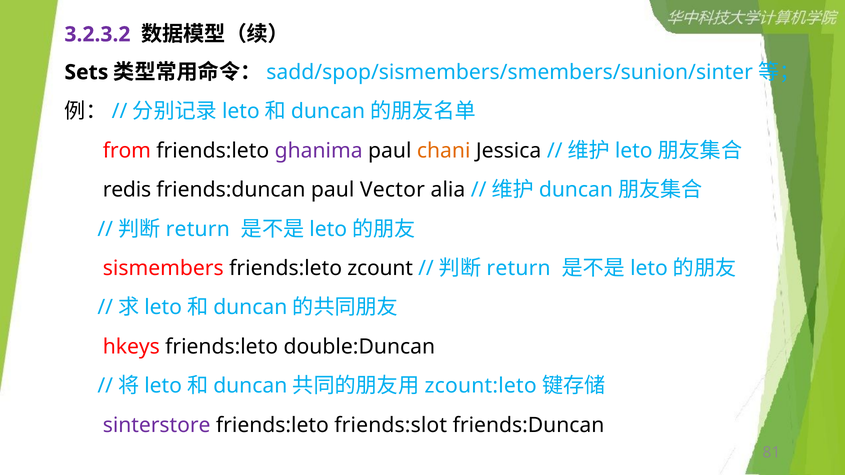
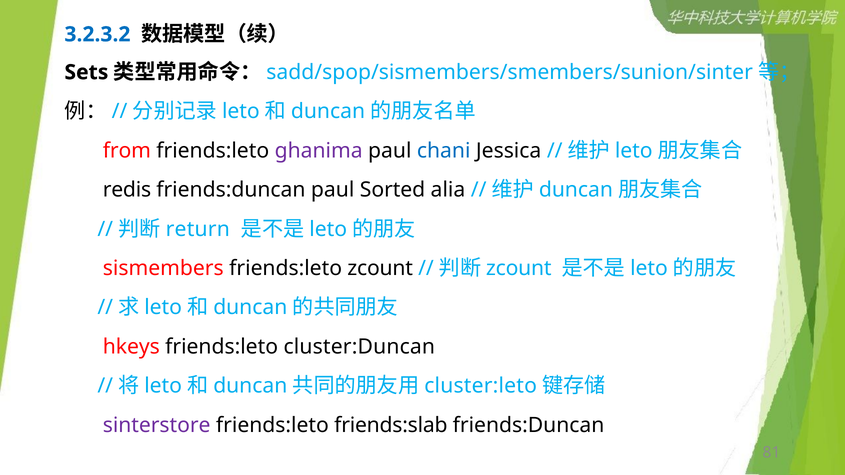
3.2.3.2 colour: purple -> blue
chani colour: orange -> blue
Vector: Vector -> Sorted
return at (519, 268): return -> zcount
double:Duncan: double:Duncan -> cluster:Duncan
zcount:leto: zcount:leto -> cluster:leto
friends:slot: friends:slot -> friends:slab
